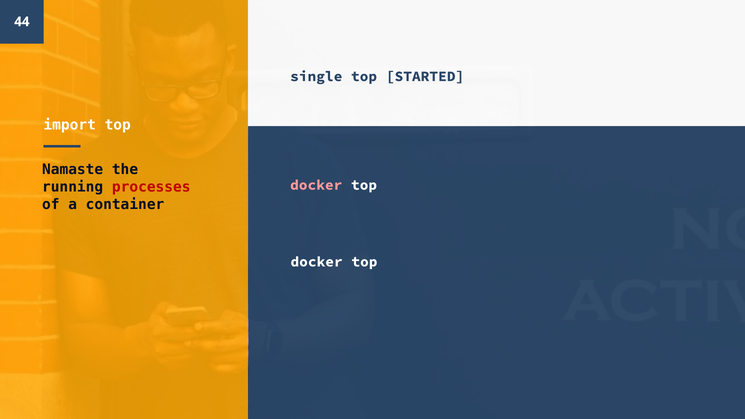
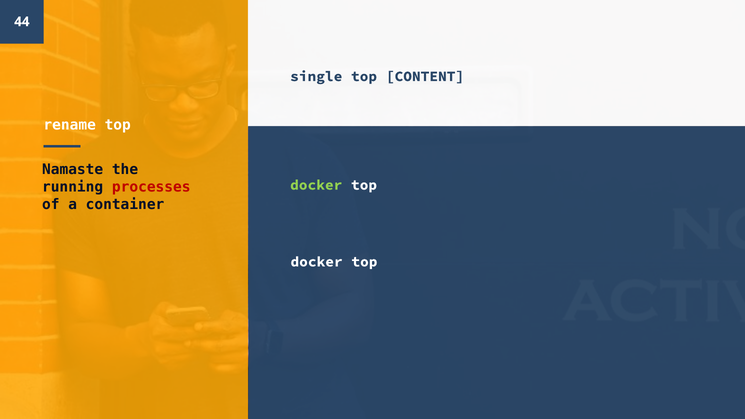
STARTED: STARTED -> CONTENT
import: import -> rename
docker at (316, 185) colour: pink -> light green
